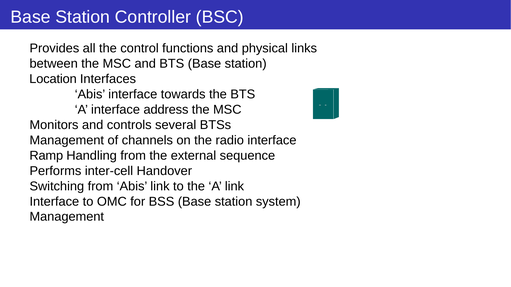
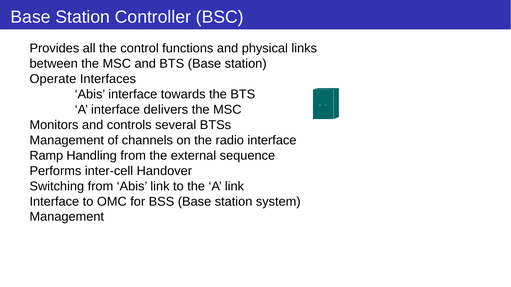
Location: Location -> Operate
address: address -> delivers
